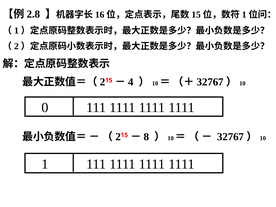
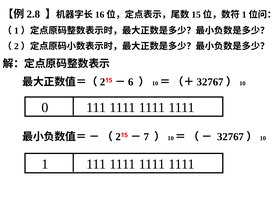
4: 4 -> 6
8: 8 -> 7
